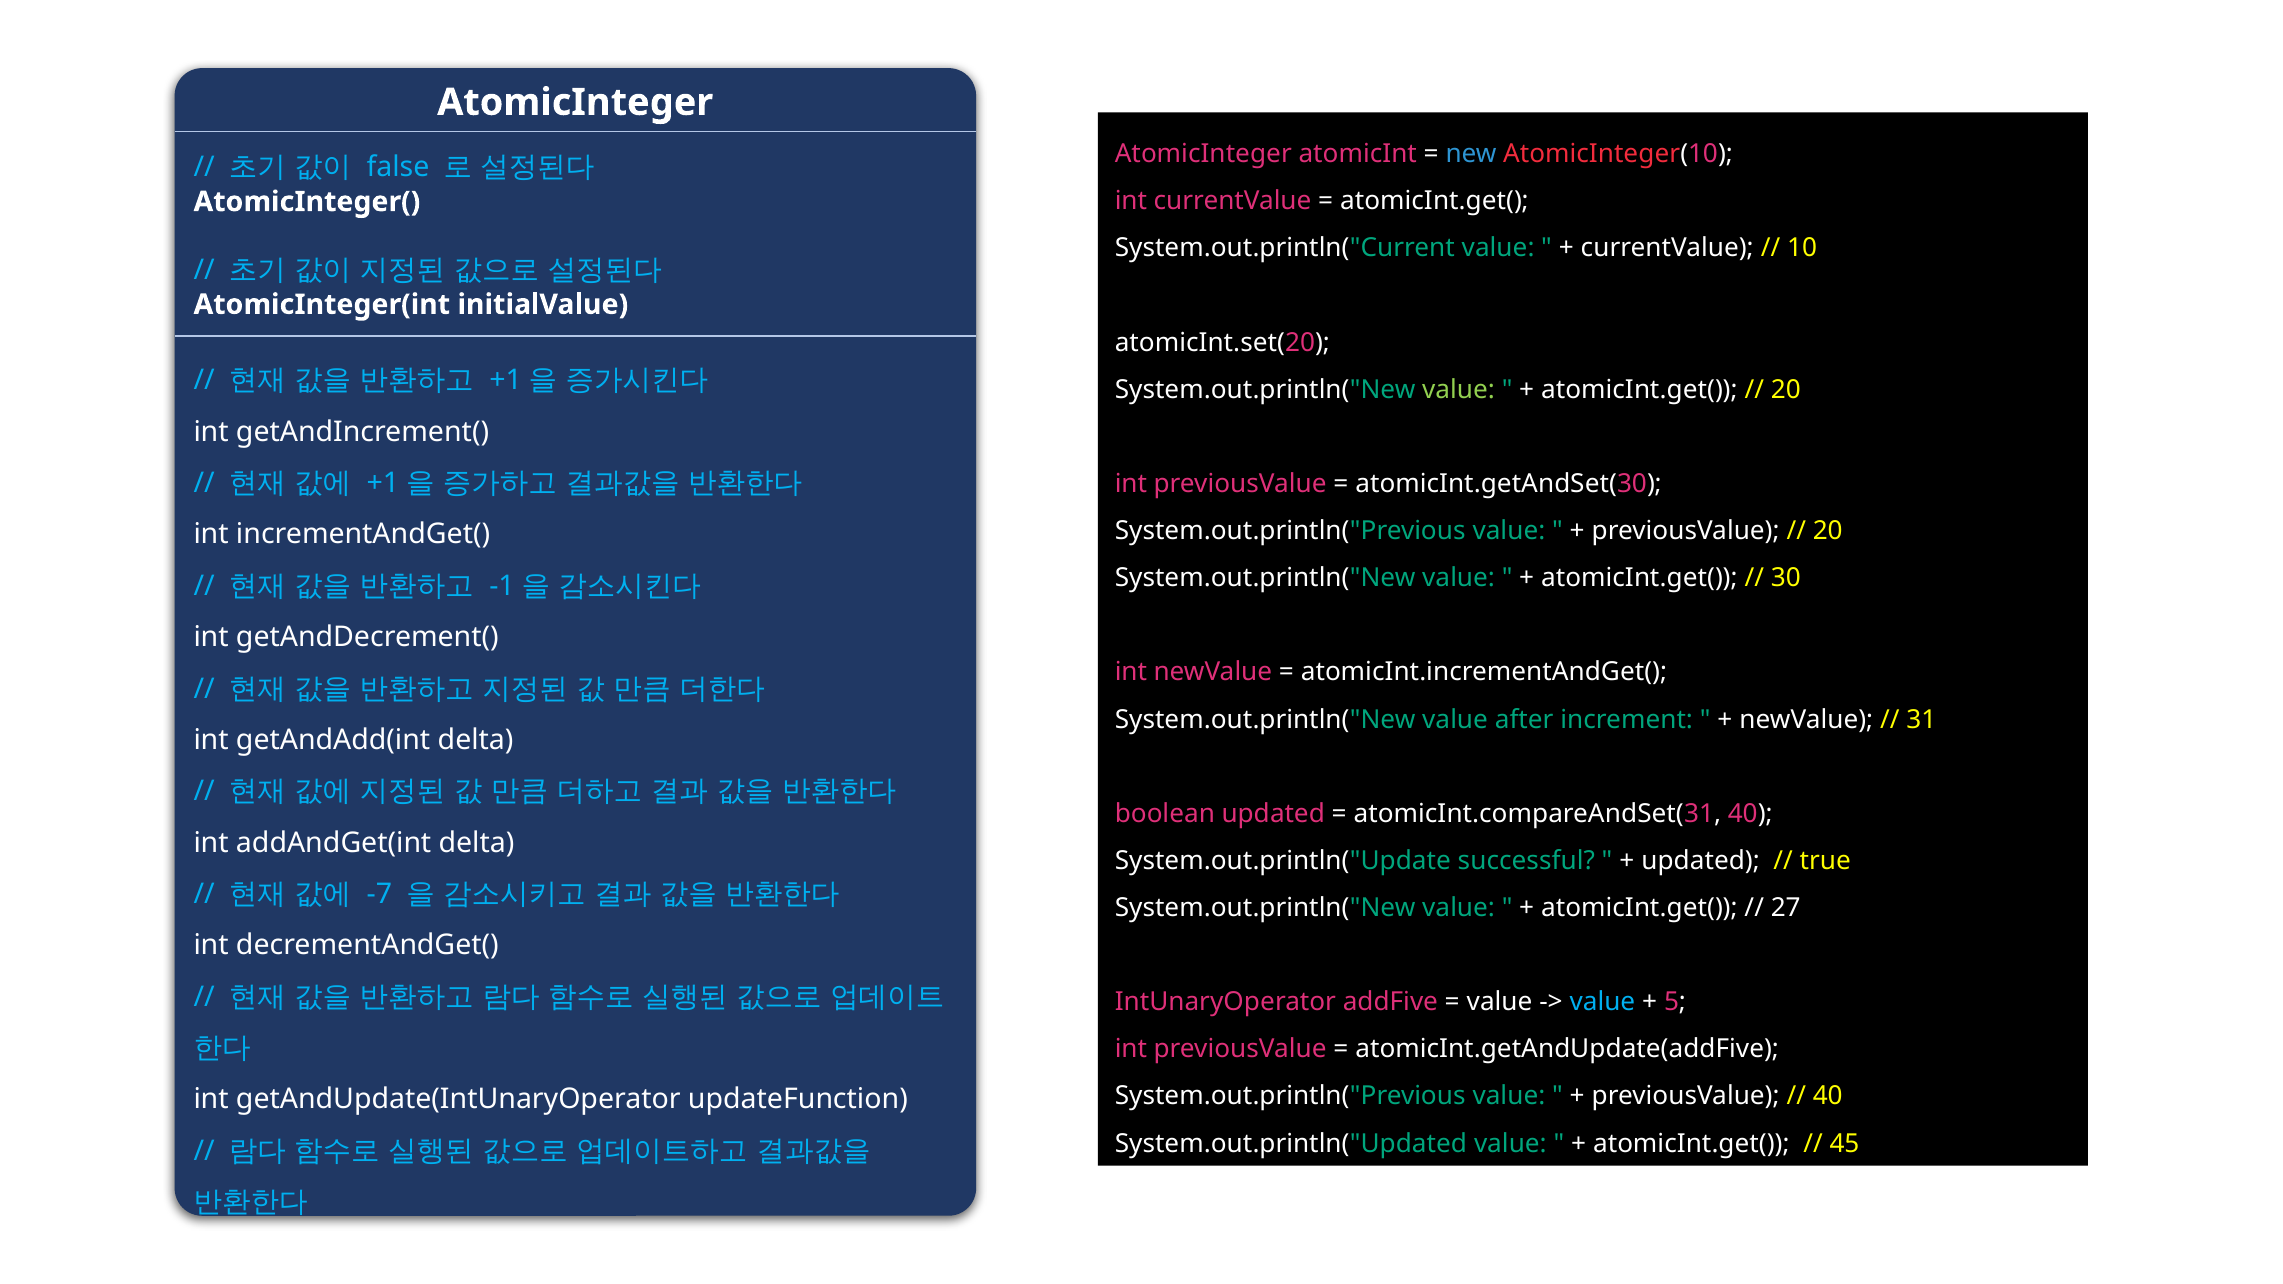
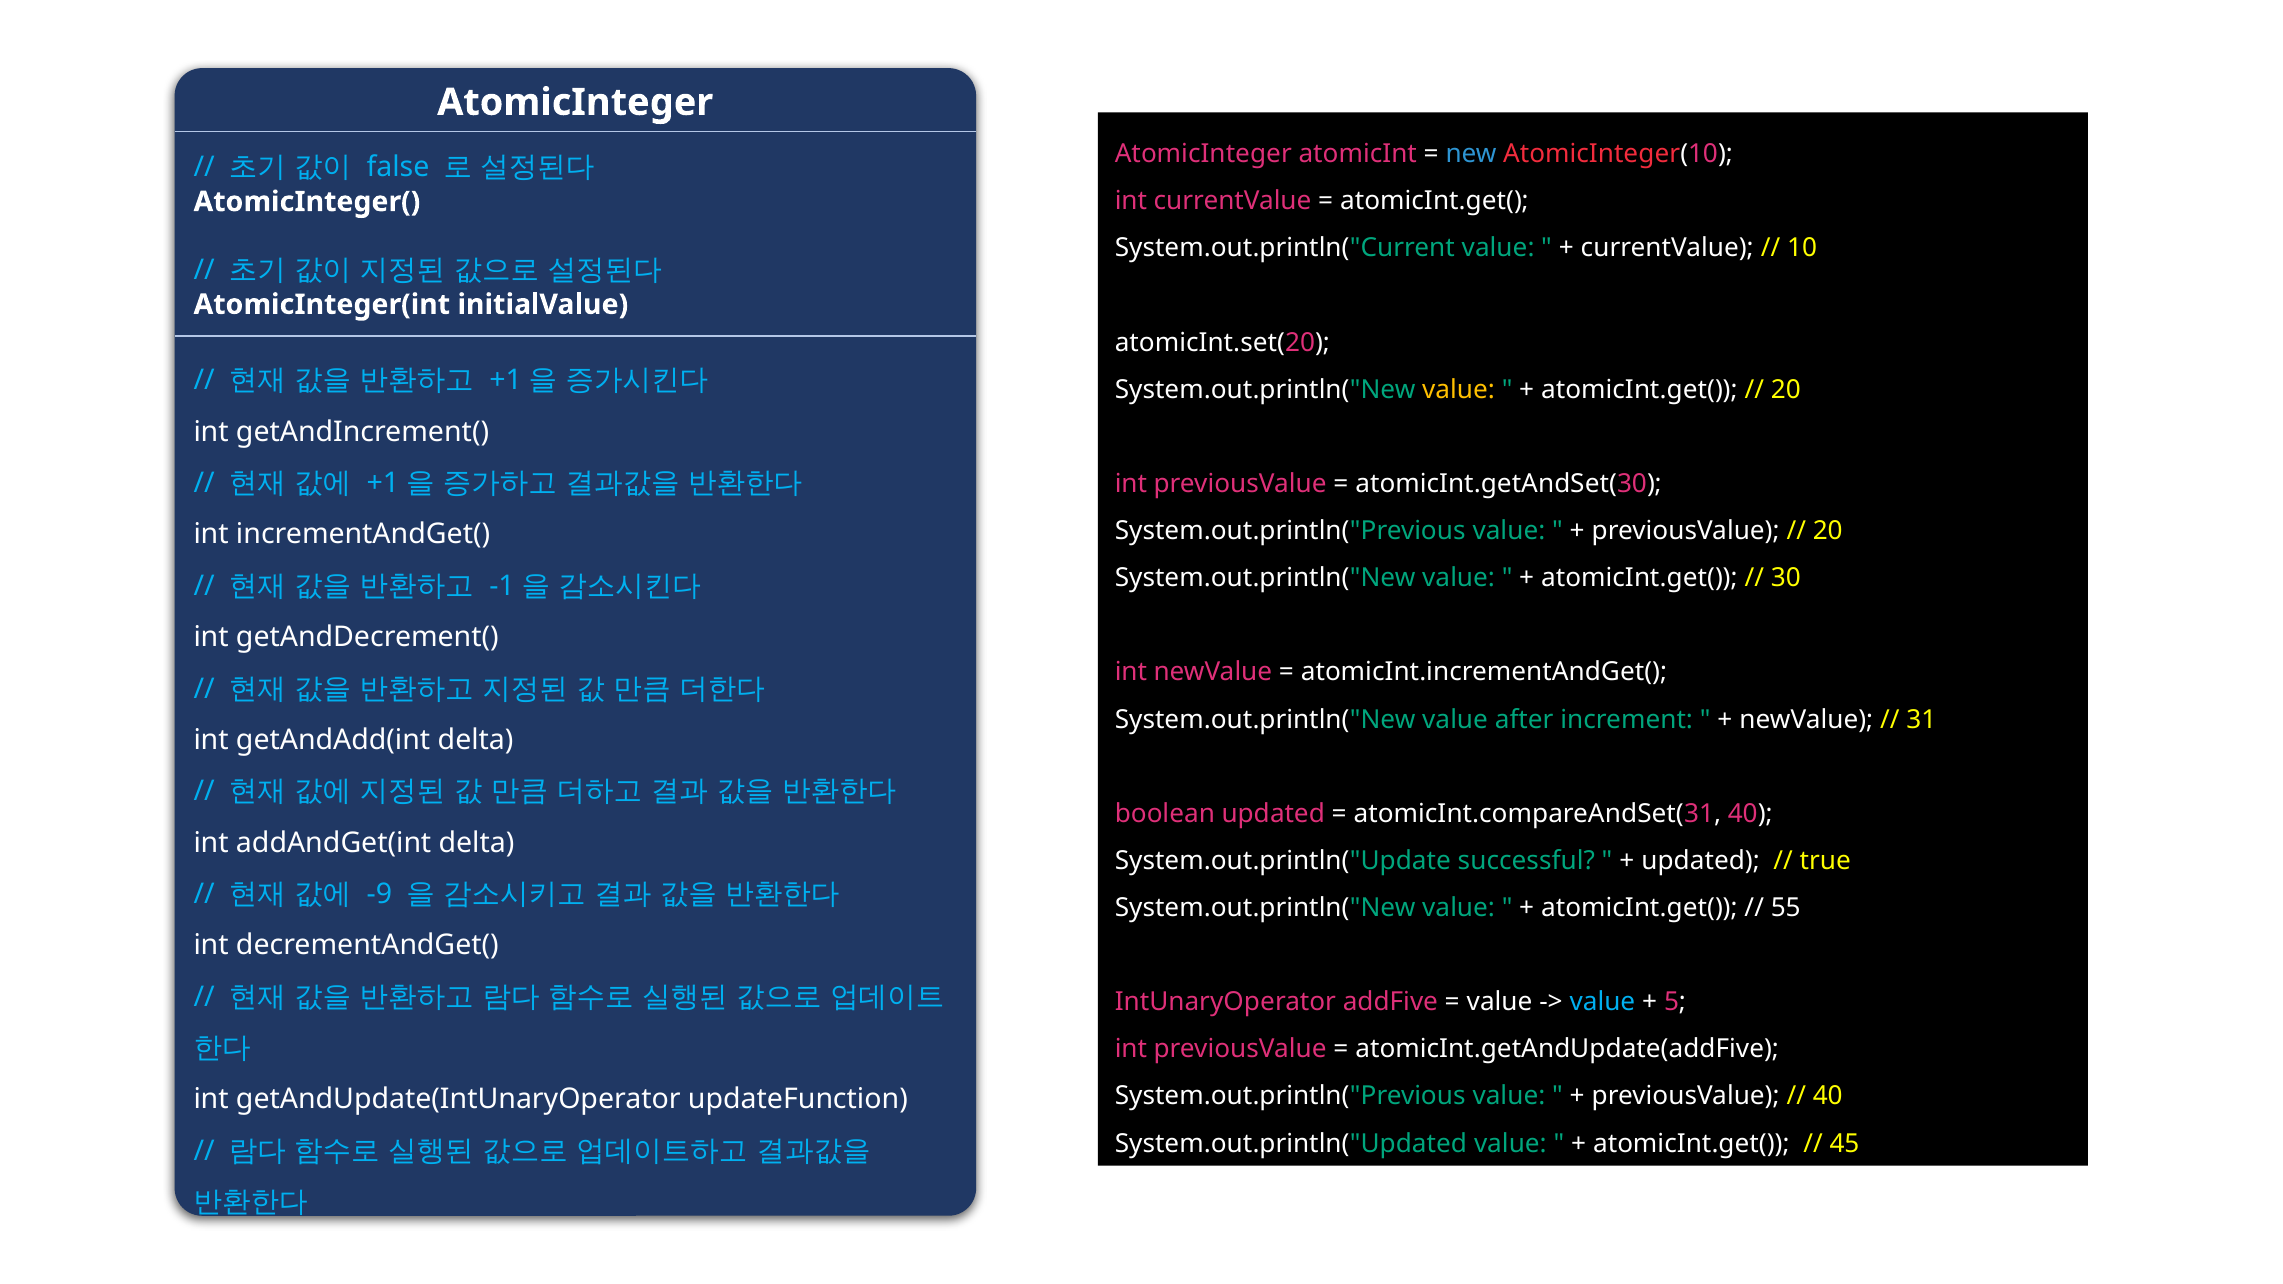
value at (1459, 390) colour: light green -> yellow
-7: -7 -> -9
27: 27 -> 55
